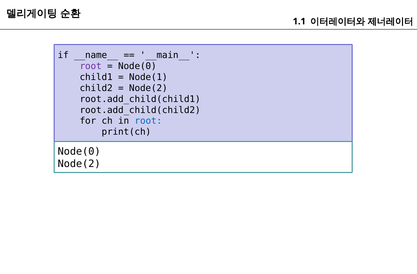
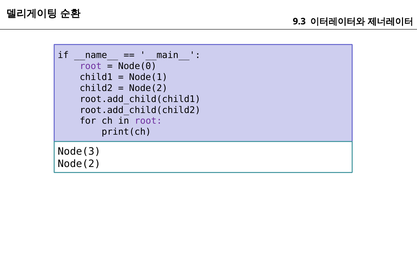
1.1: 1.1 -> 9.3
root at (148, 121) colour: blue -> purple
Node(0 at (79, 151): Node(0 -> Node(3
